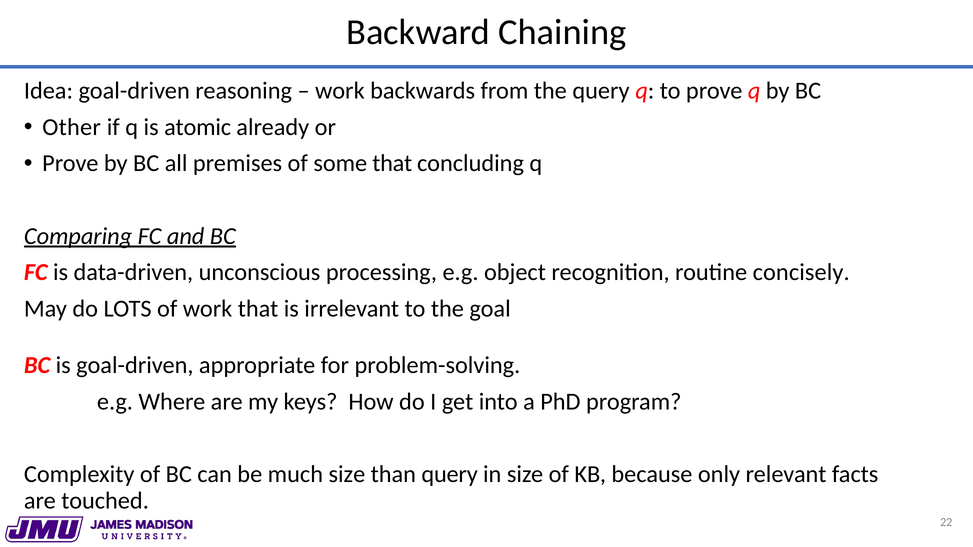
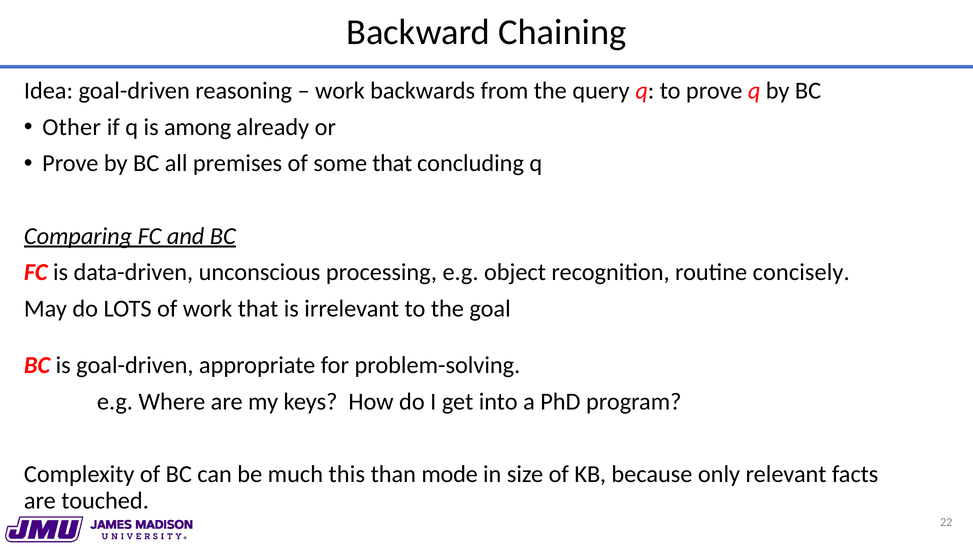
atomic: atomic -> among
much size: size -> this
than query: query -> mode
